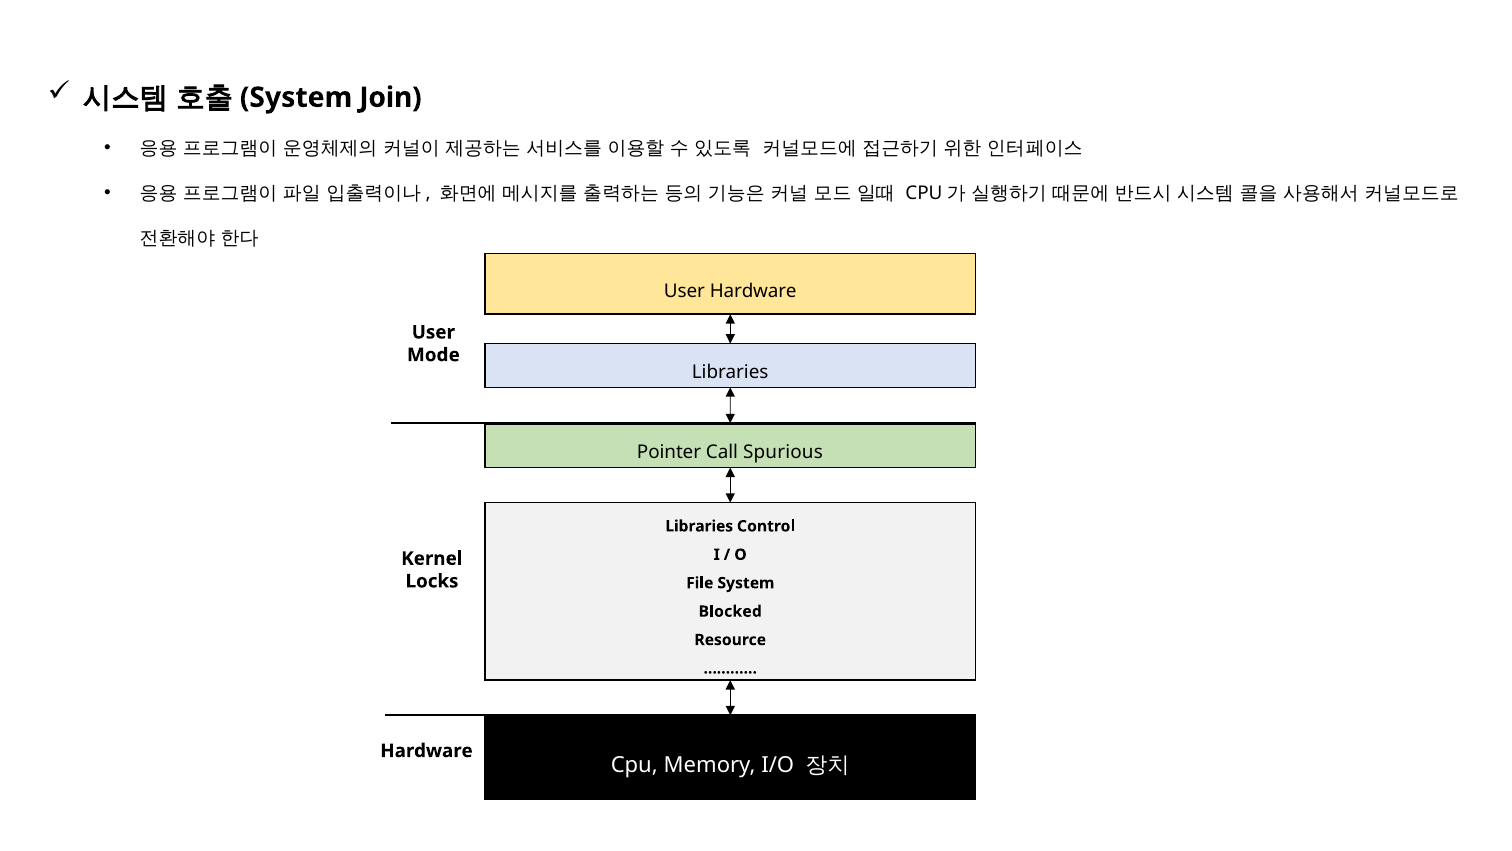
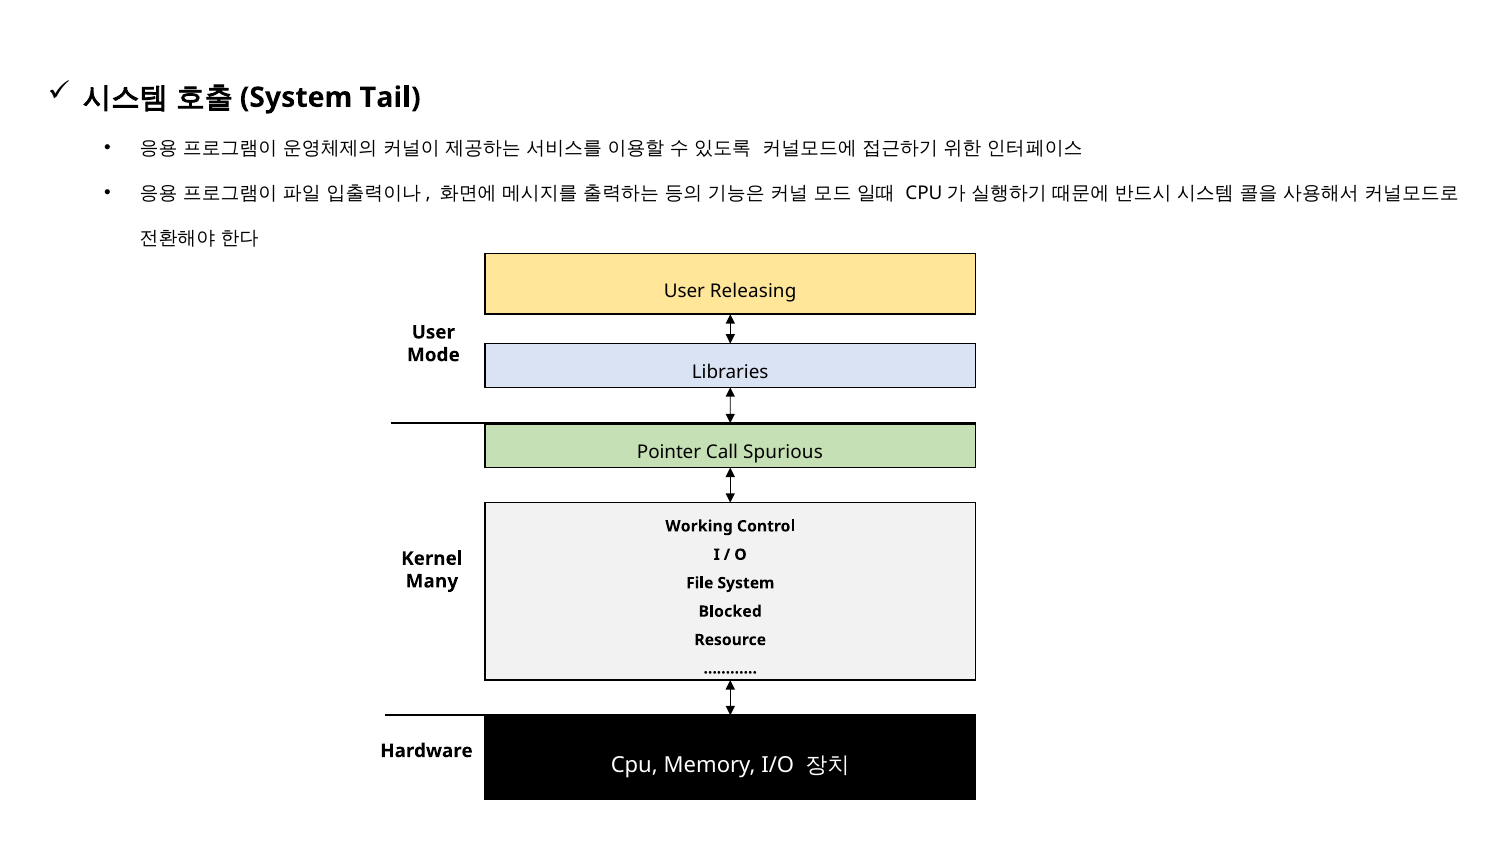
Join: Join -> Tail
User Hardware: Hardware -> Releasing
Libraries at (699, 526): Libraries -> Working
Locks: Locks -> Many
